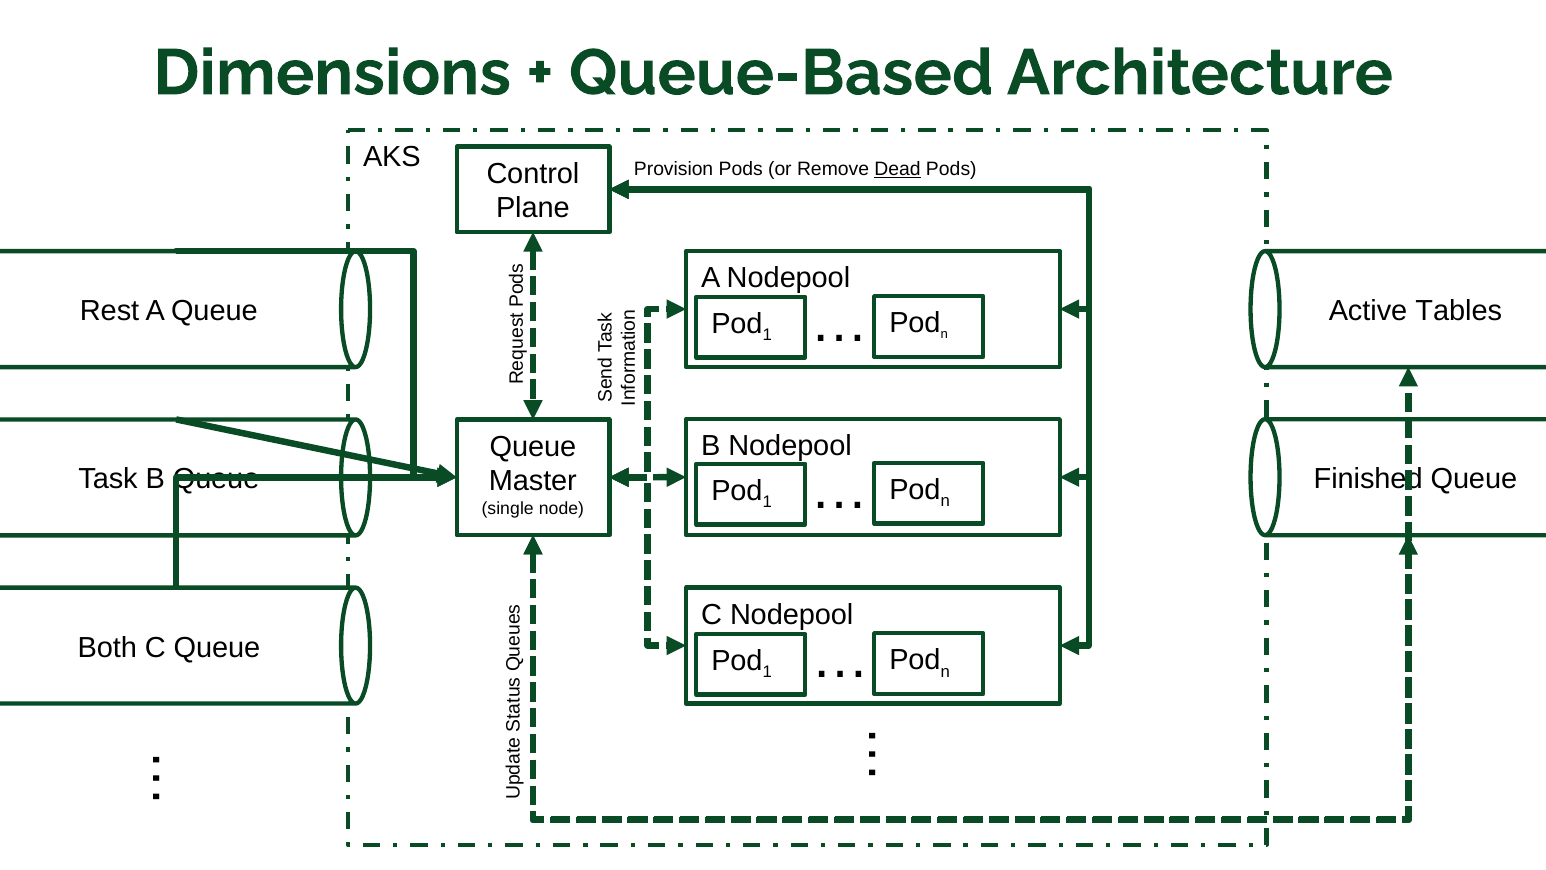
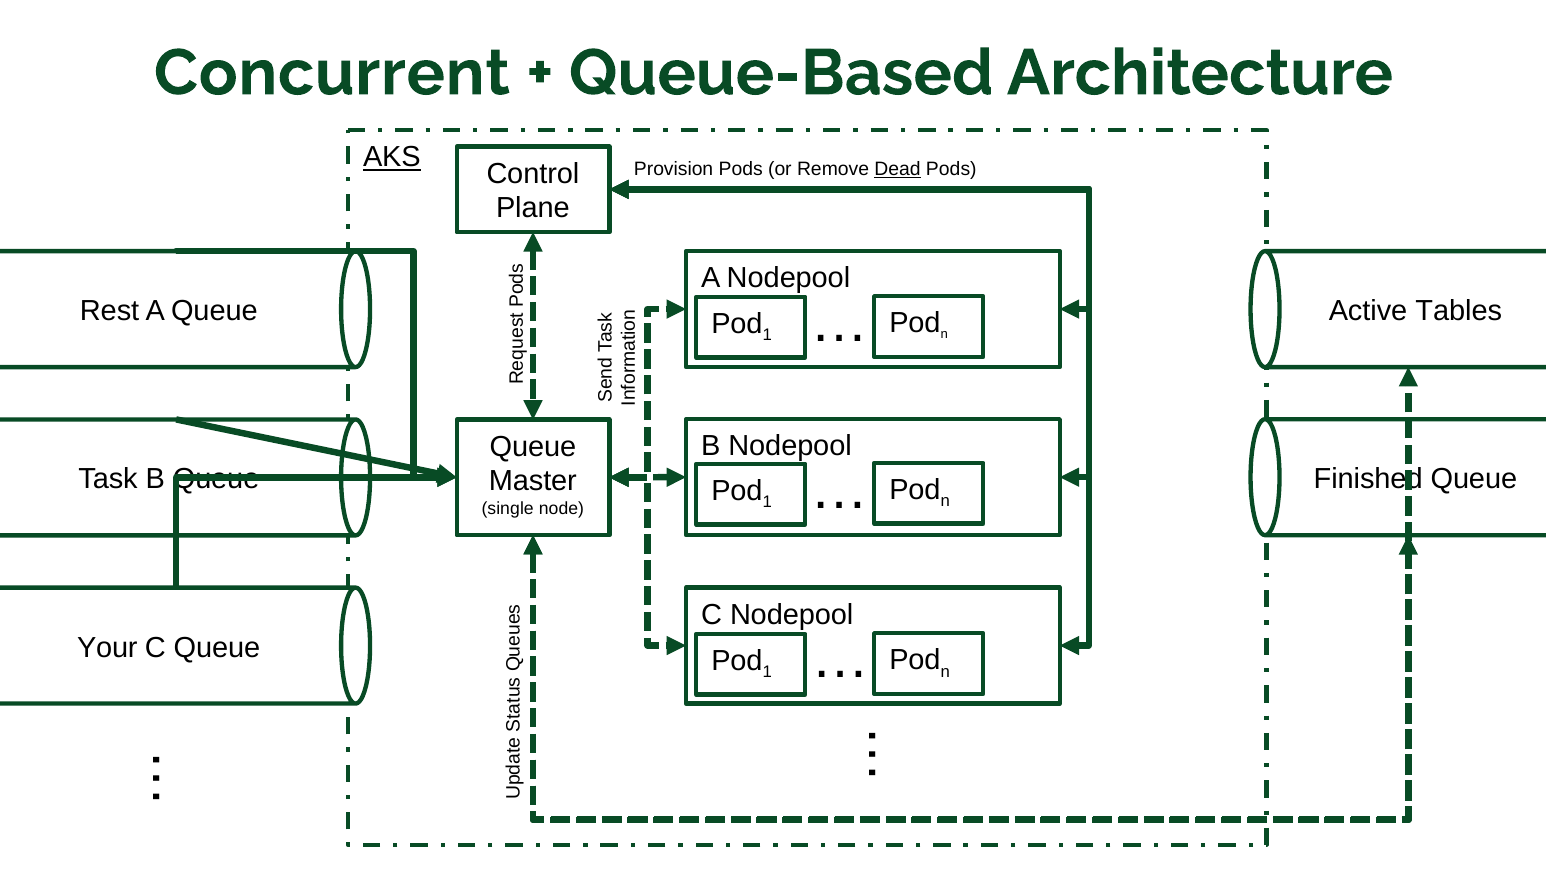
Dimensions: Dimensions -> Concurrent
AKS at (392, 157) underline: none -> present
Both: Both -> Your
